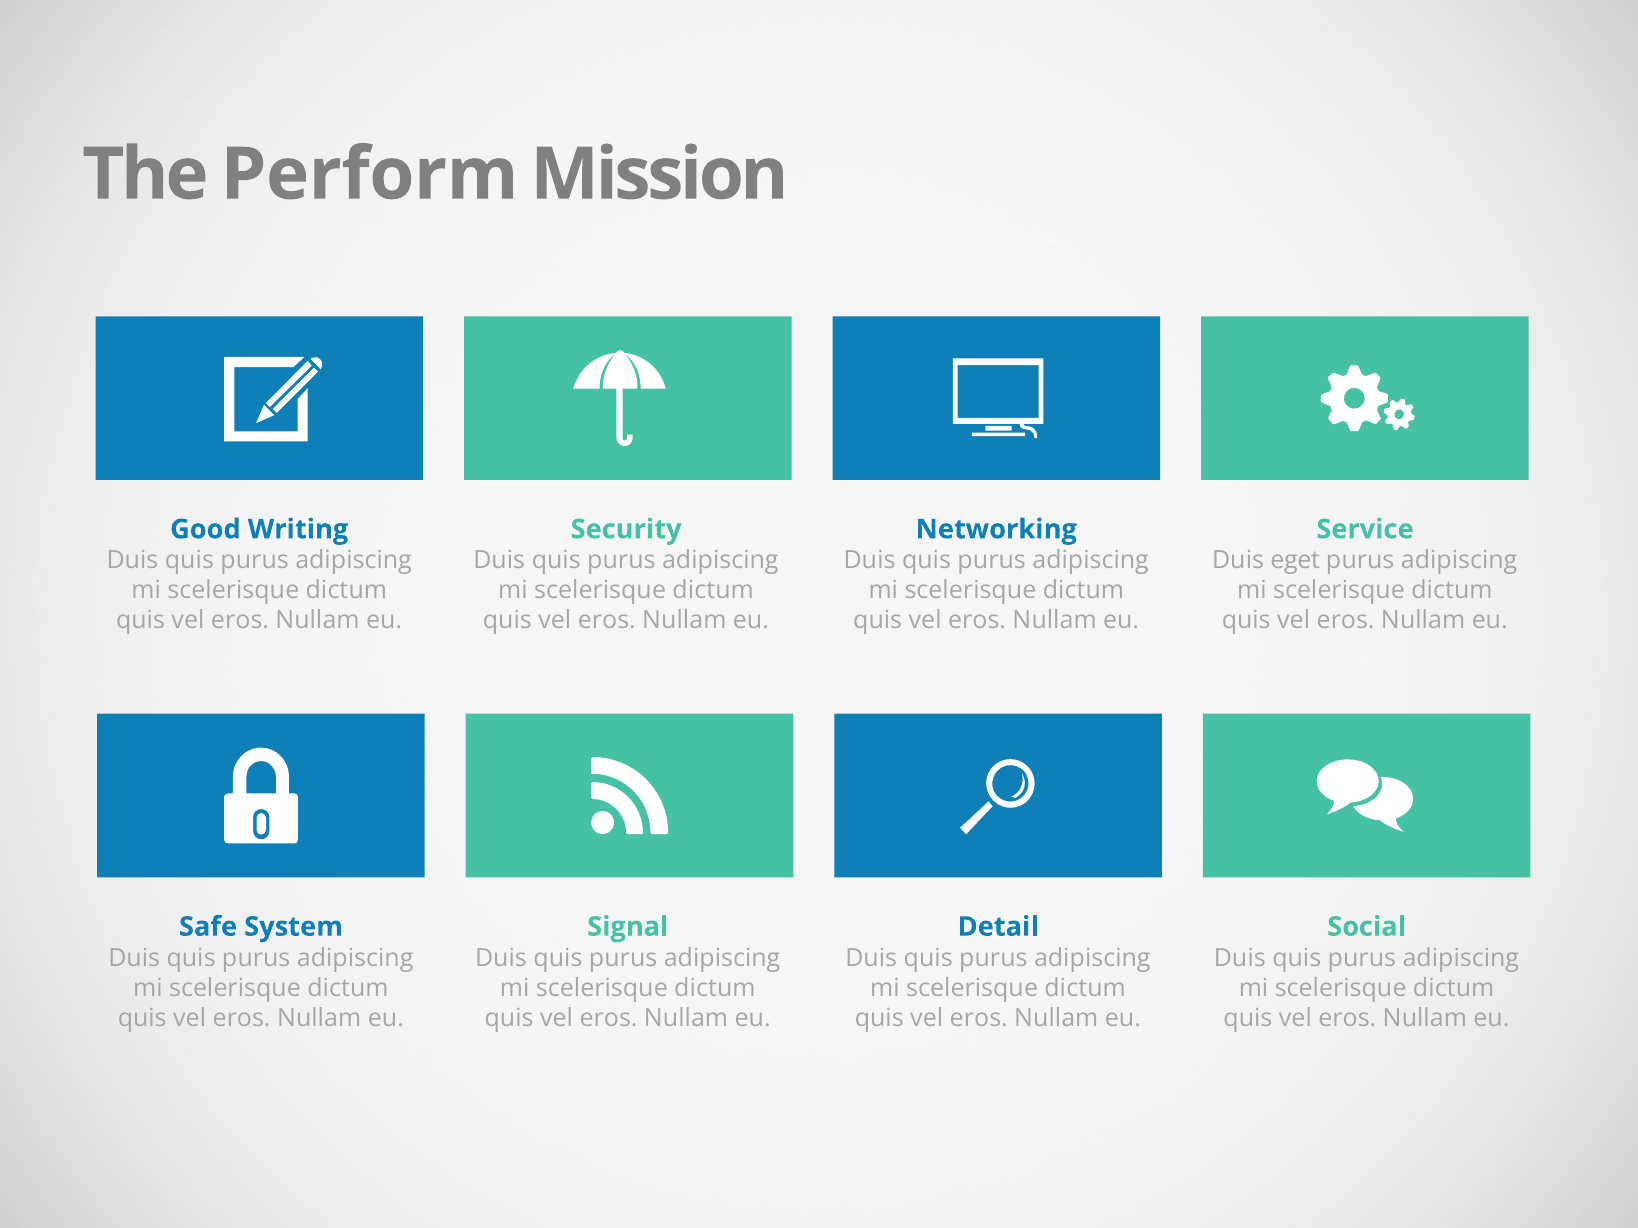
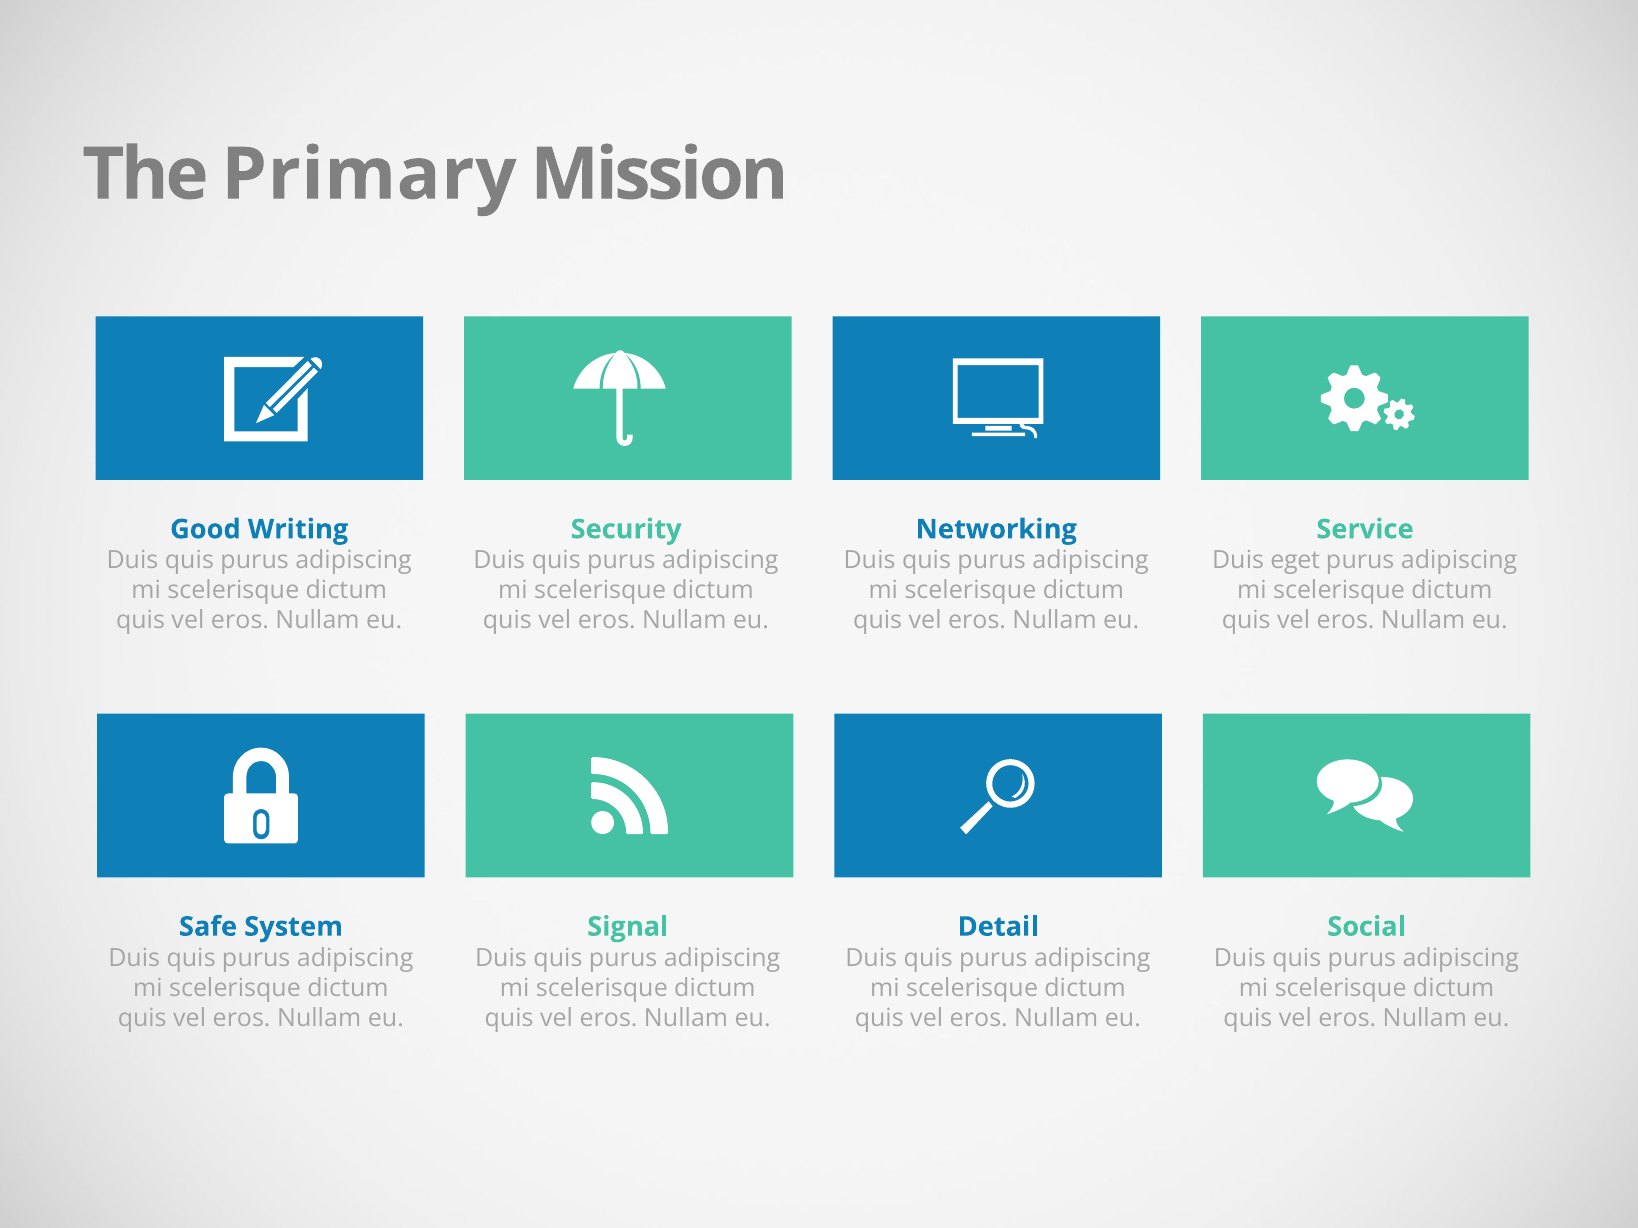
Perform: Perform -> Primary
